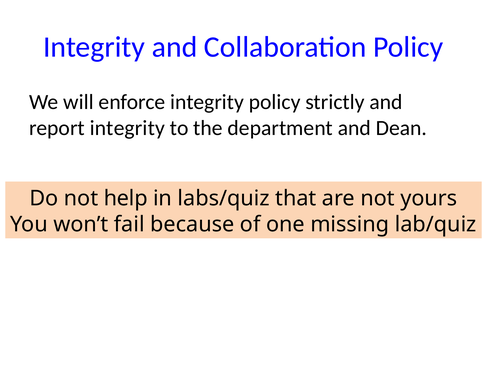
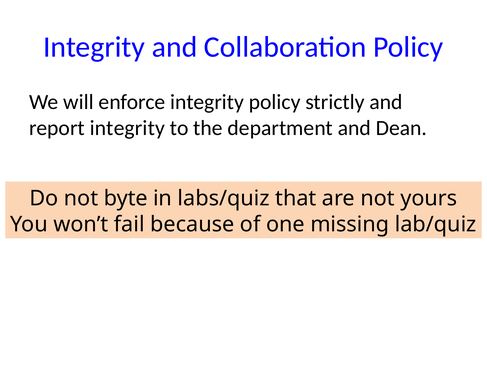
help: help -> byte
